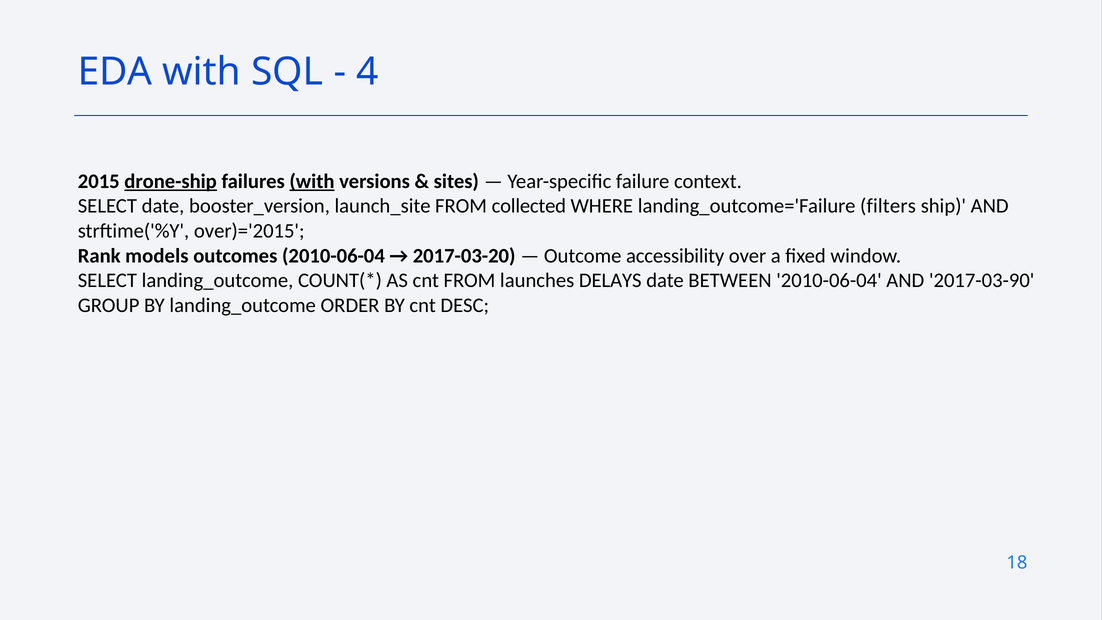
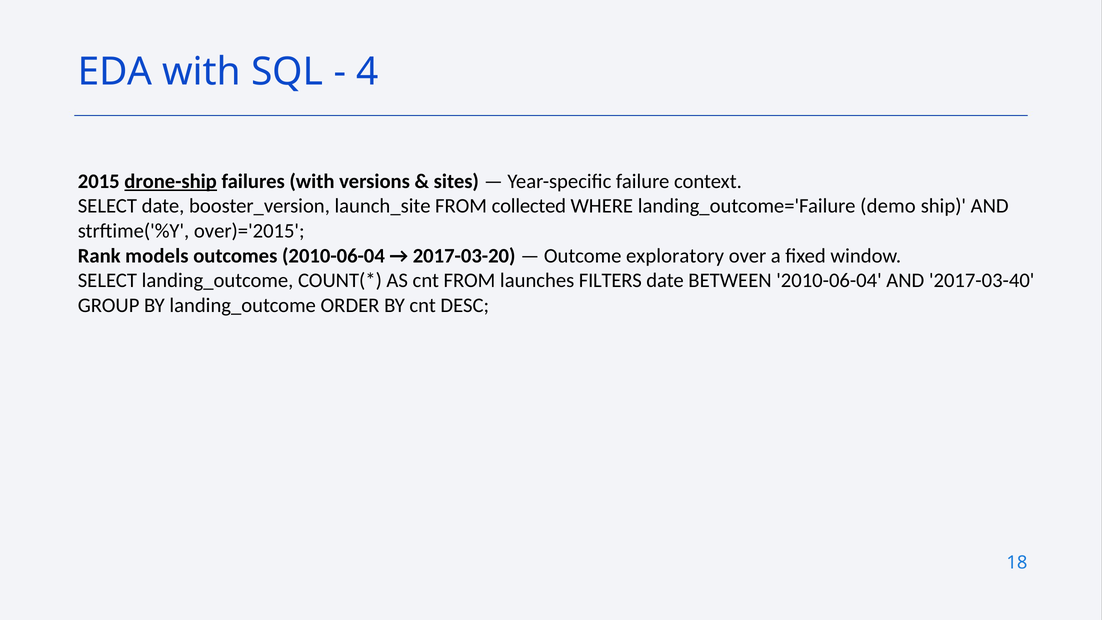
with at (312, 181) underline: present -> none
filters: filters -> demo
accessibility: accessibility -> exploratory
DELAYS: DELAYS -> FILTERS
2017-03-90: 2017-03-90 -> 2017-03-40
